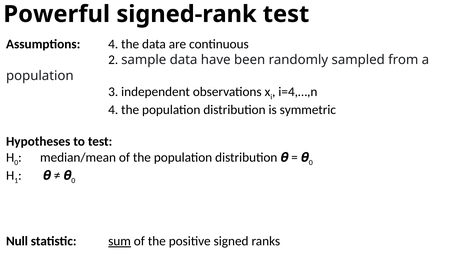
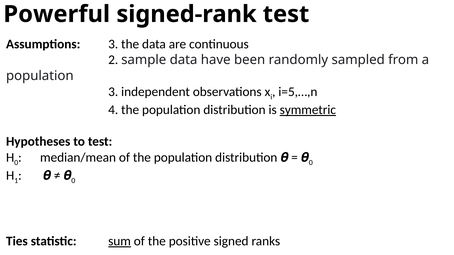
Assumptions 4: 4 -> 3
i=4,…,n: i=4,…,n -> i=5,…,n
symmetric underline: none -> present
Null: Null -> Ties
